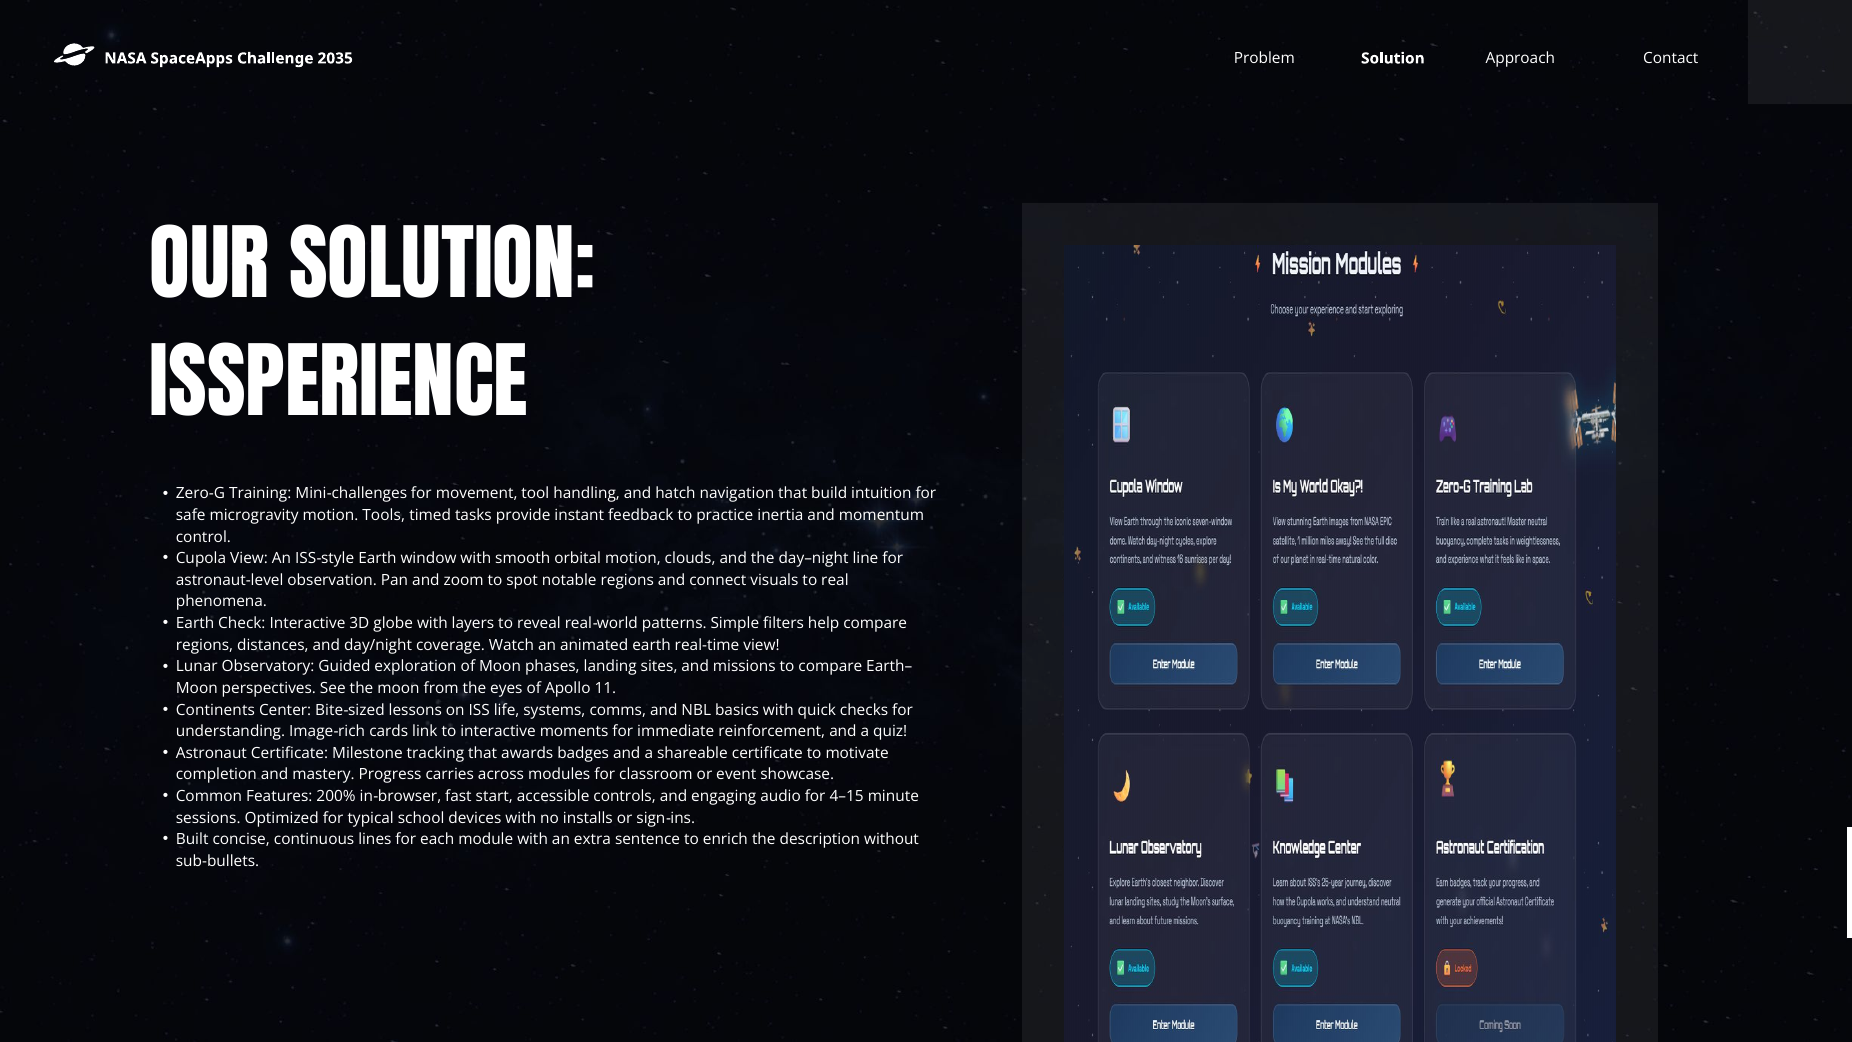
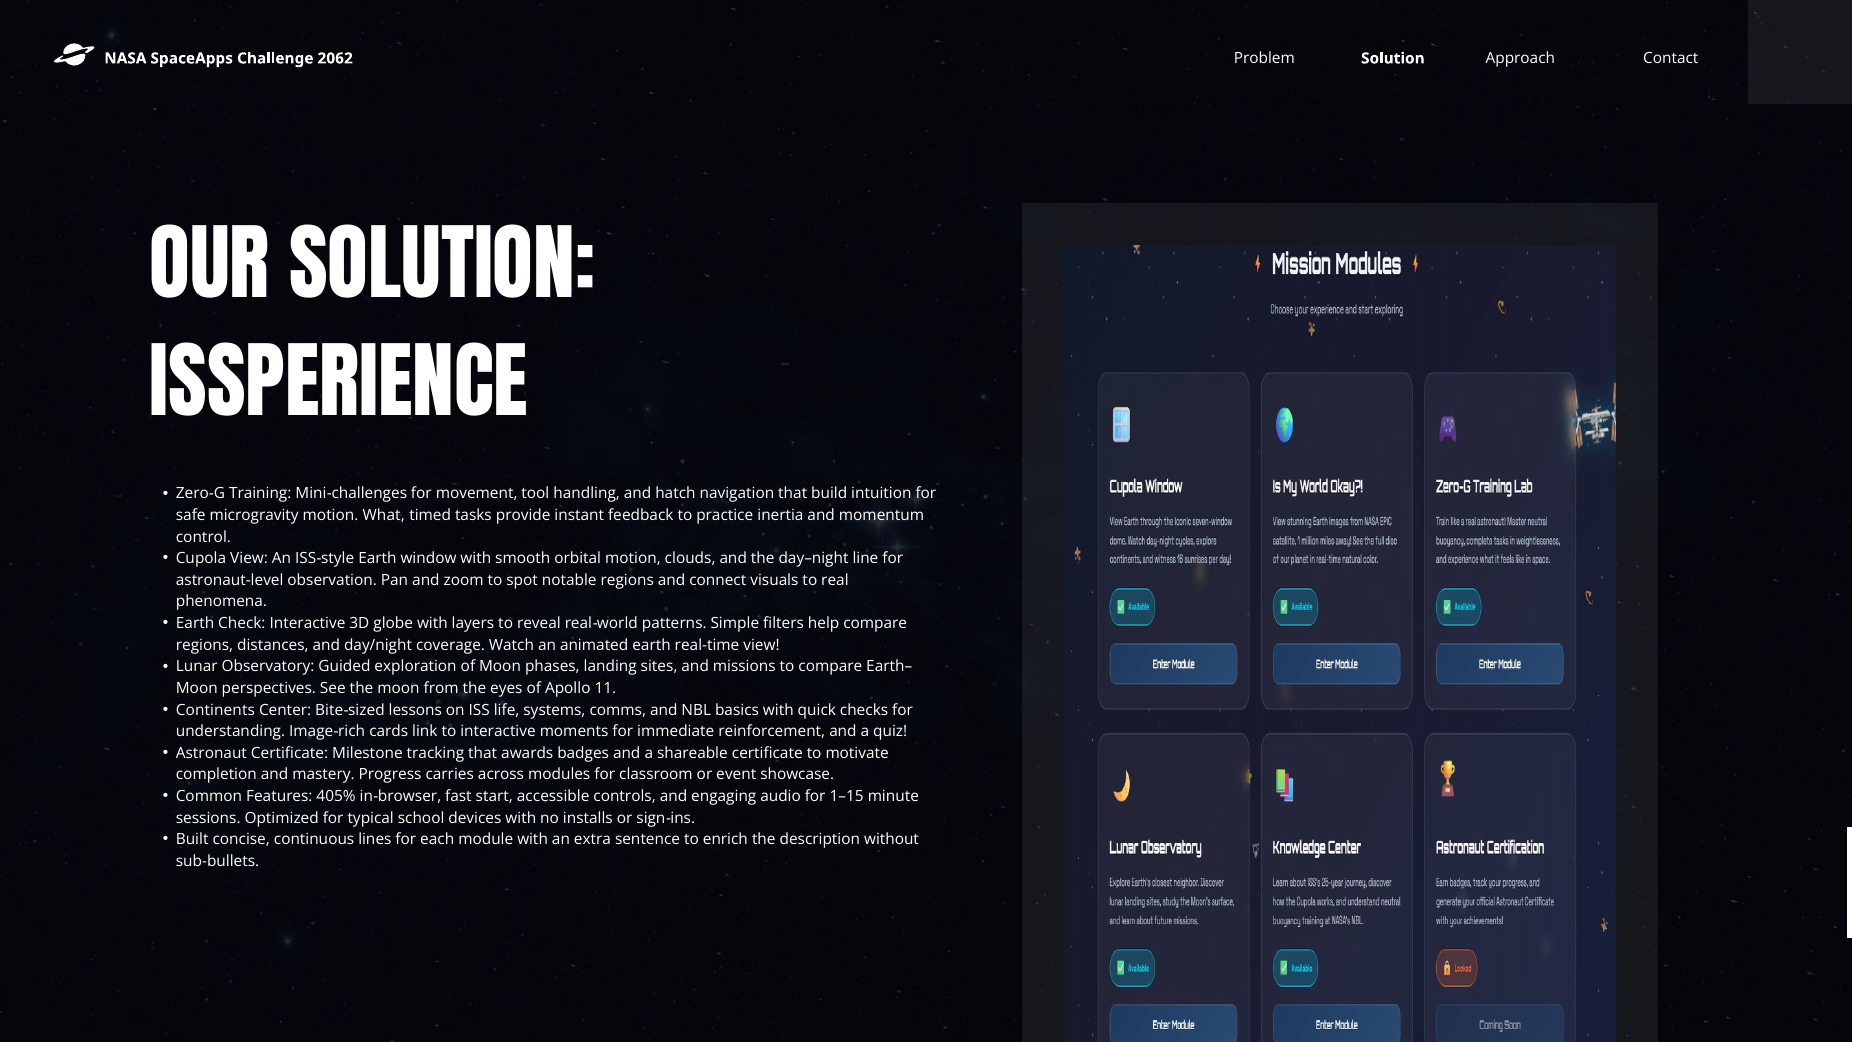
2035: 2035 -> 2062
Tools: Tools -> What
200%: 200% -> 405%
4–15: 4–15 -> 1–15
